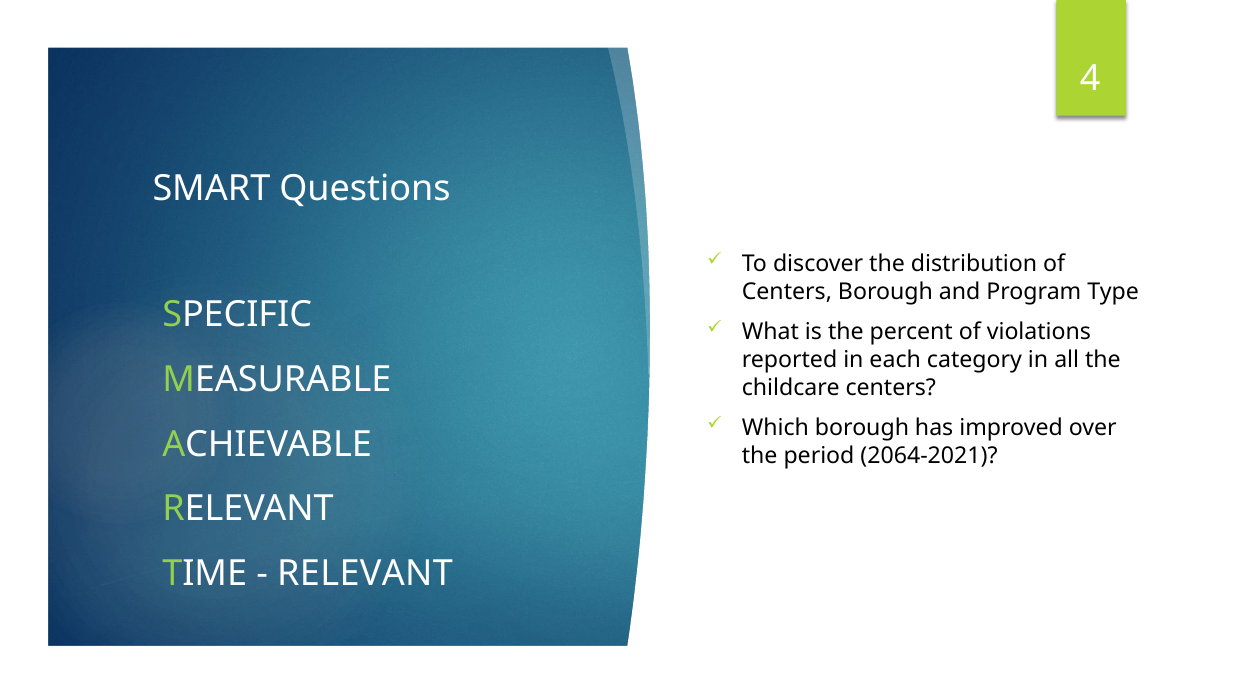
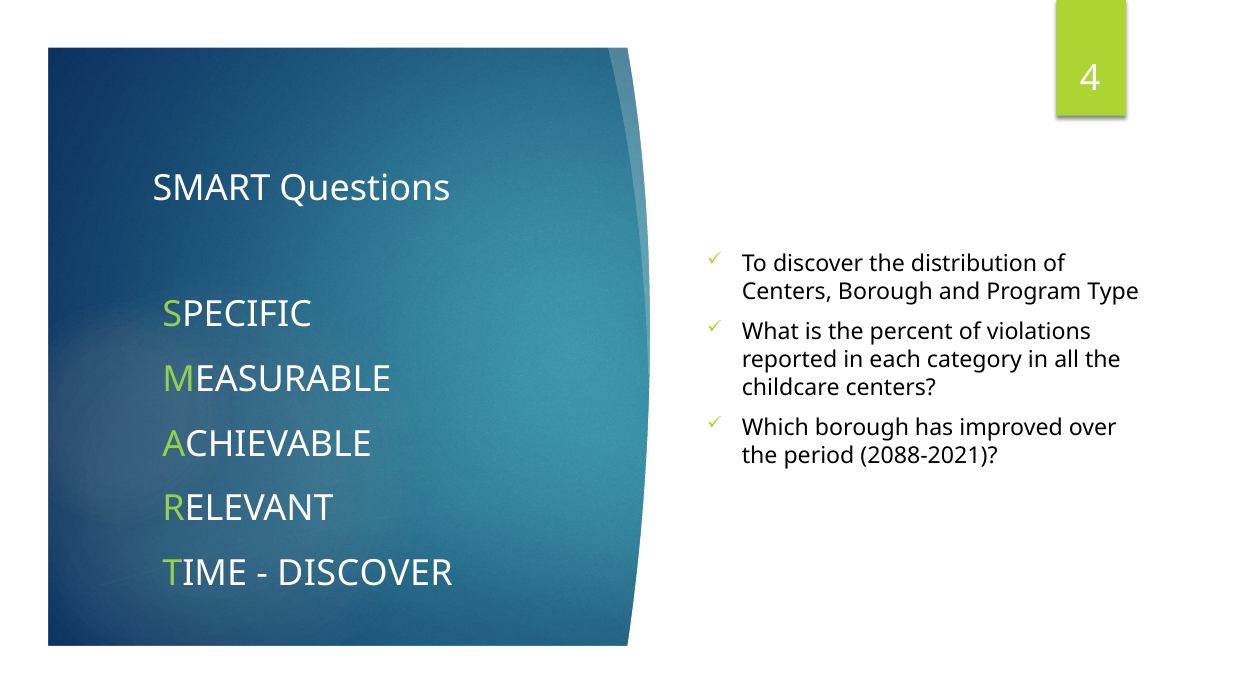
2064-2021: 2064-2021 -> 2088-2021
RELEVANT at (365, 574): RELEVANT -> DISCOVER
